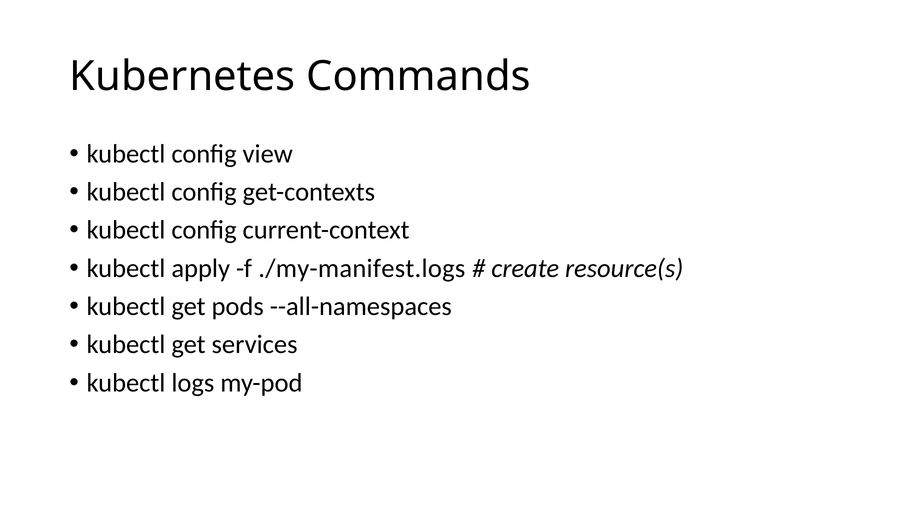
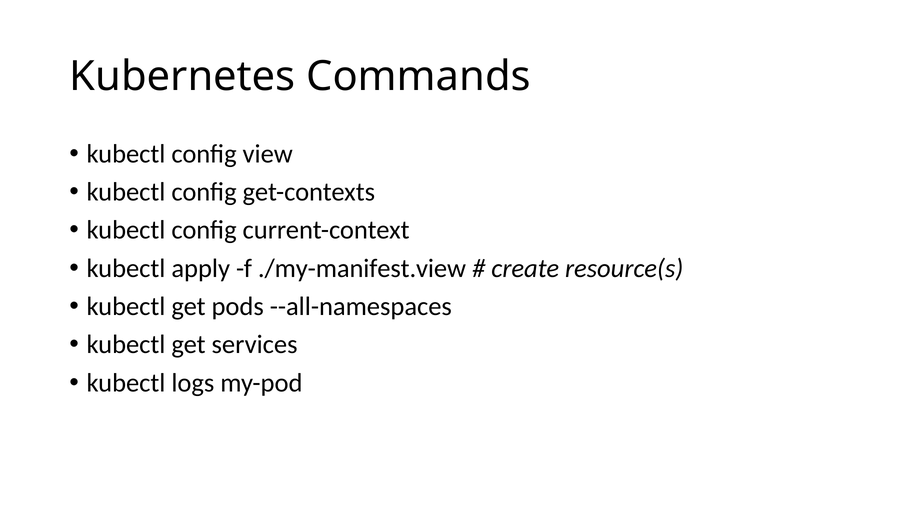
./my-manifest.logs: ./my-manifest.logs -> ./my-manifest.view
